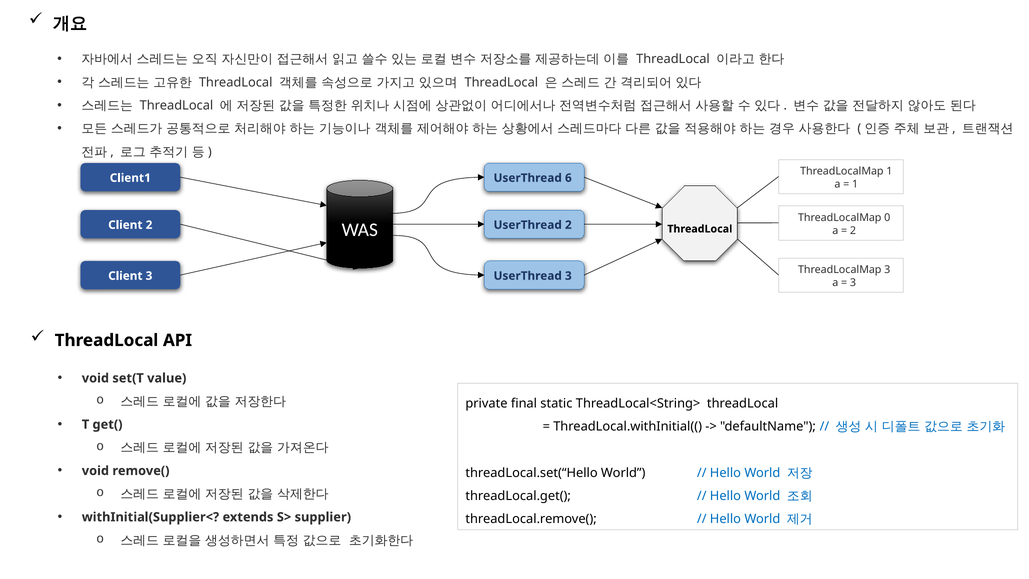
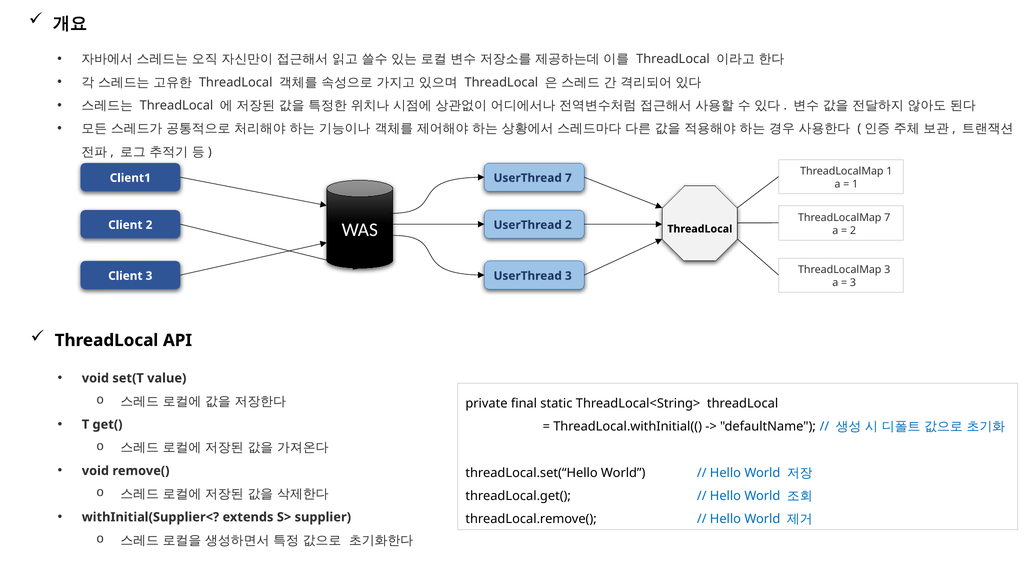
UserThread 6: 6 -> 7
ThreadLocalMap 0: 0 -> 7
